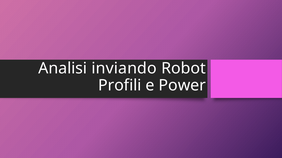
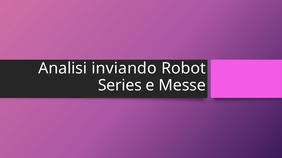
Profili: Profili -> Series
Power: Power -> Messe
